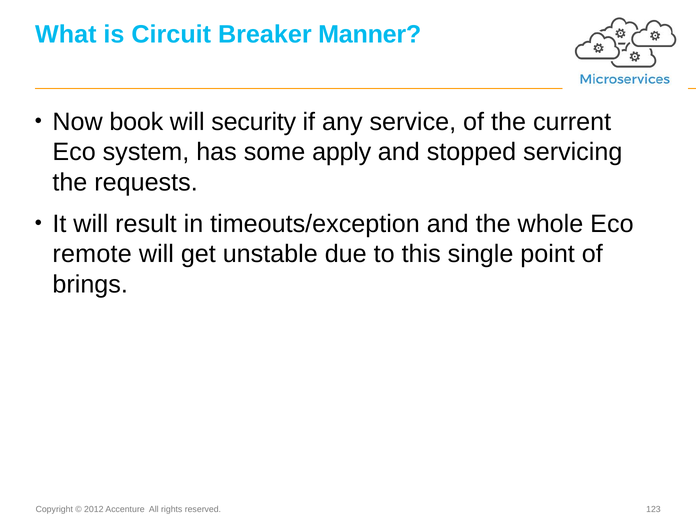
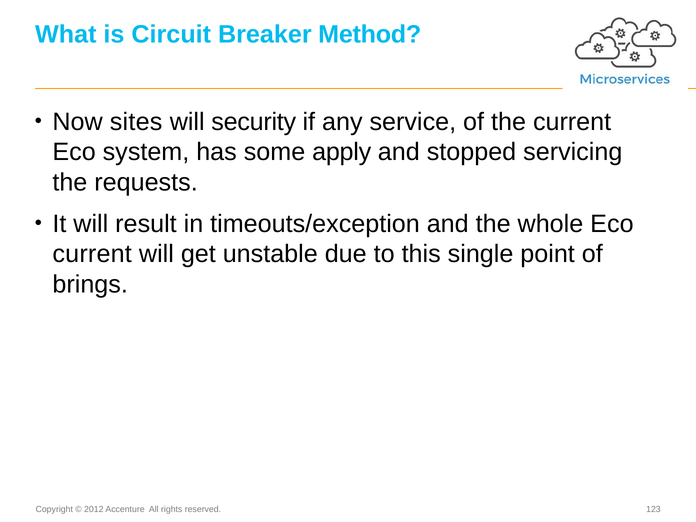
Manner: Manner -> Method
book: book -> sites
remote at (92, 254): remote -> current
